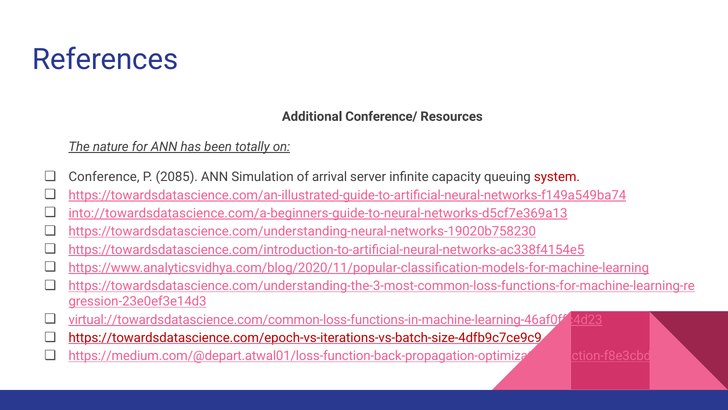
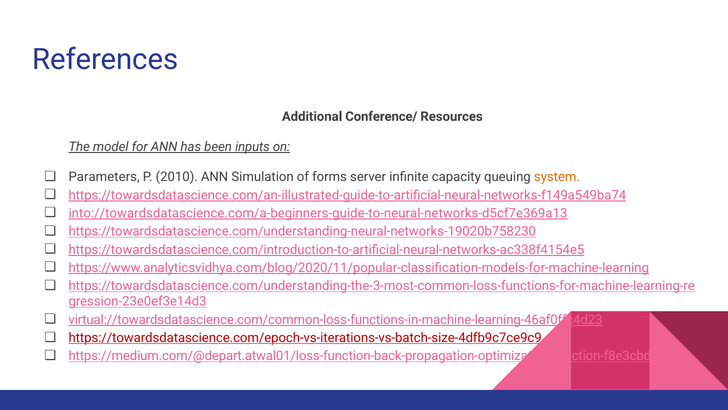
nature: nature -> model
totally: totally -> inputs
Conference: Conference -> Parameters
2085: 2085 -> 2010
arrival: arrival -> forms
system colour: red -> orange
